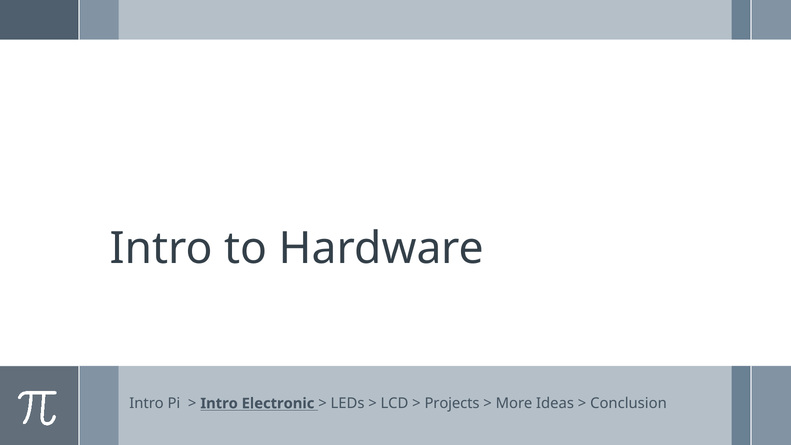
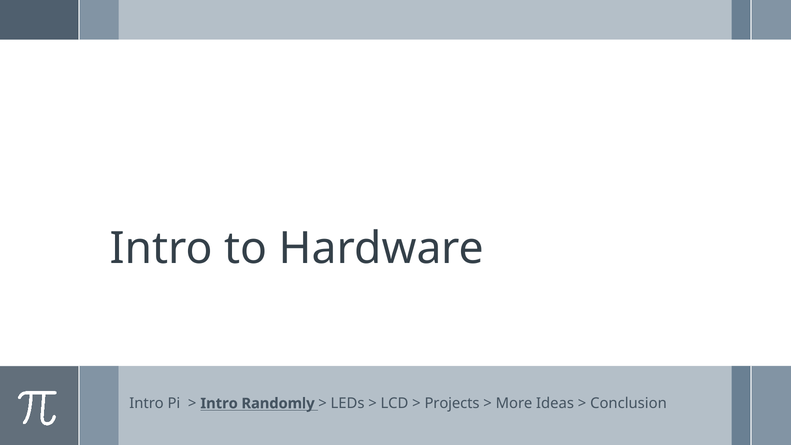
Electronic: Electronic -> Randomly
